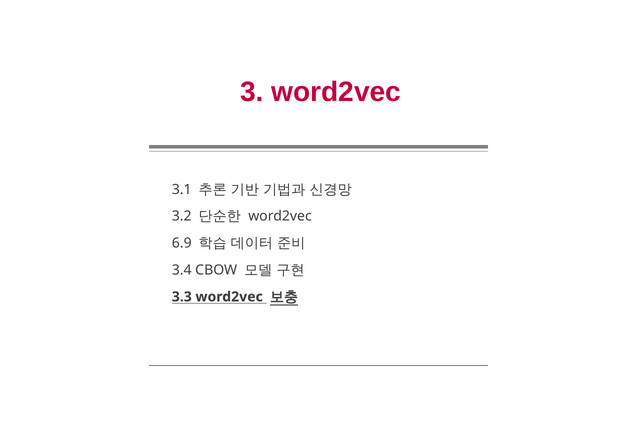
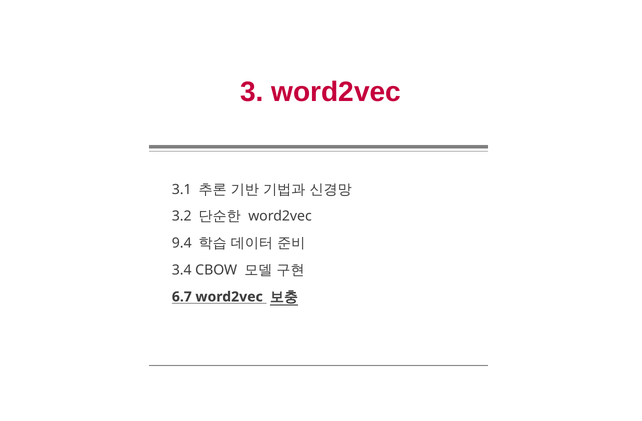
6.9: 6.9 -> 9.4
3.3: 3.3 -> 6.7
